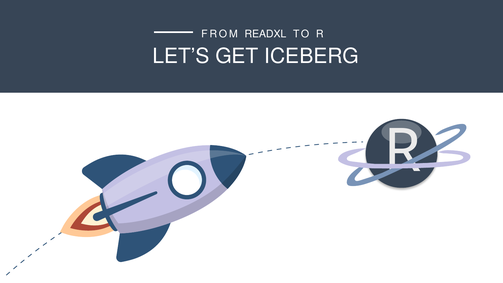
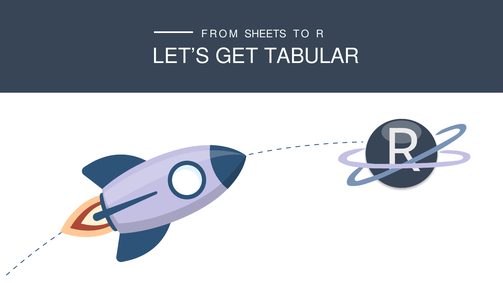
READXL: READXL -> SHEETS
ICEBERG: ICEBERG -> TABULAR
